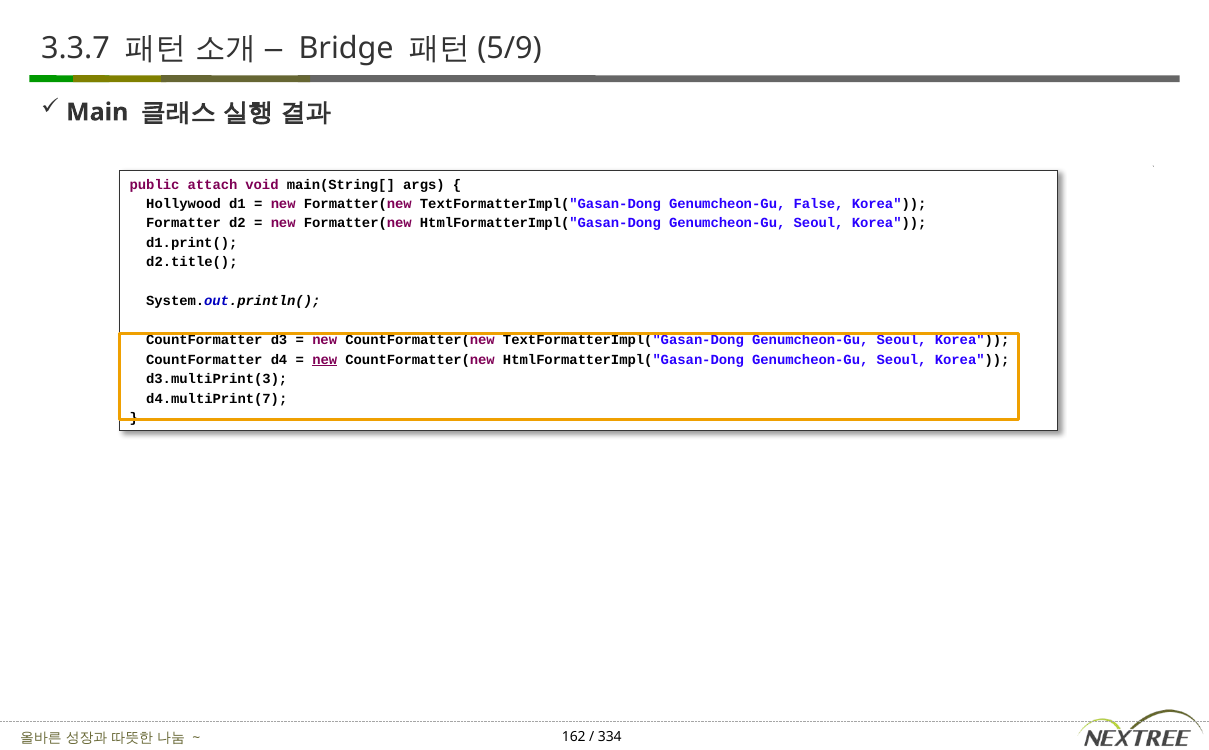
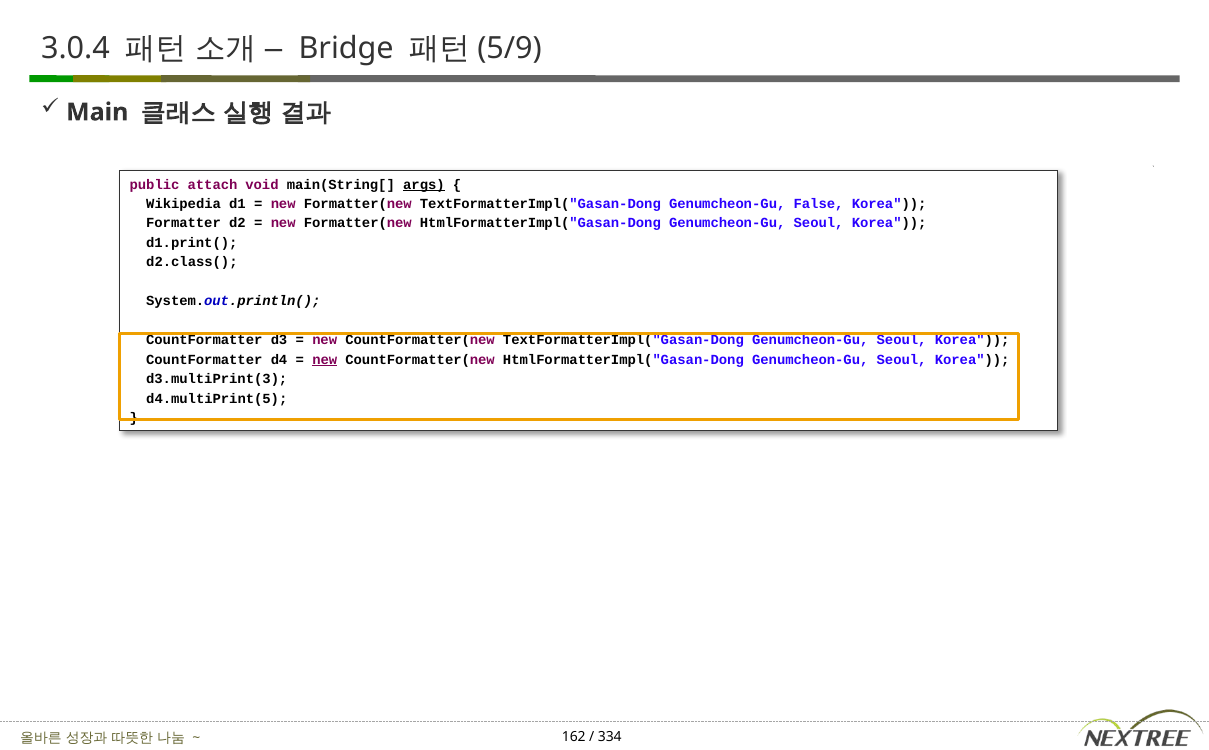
3.3.7: 3.3.7 -> 3.0.4
args underline: none -> present
Hollywood: Hollywood -> Wikipedia
d2.title(: d2.title( -> d2.class(
d4.multiPrint(7: d4.multiPrint(7 -> d4.multiPrint(5
